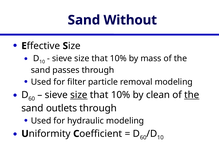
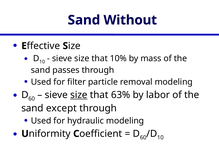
10% at (121, 95): 10% -> 63%
clean: clean -> labor
the at (192, 95) underline: present -> none
outlets: outlets -> except
